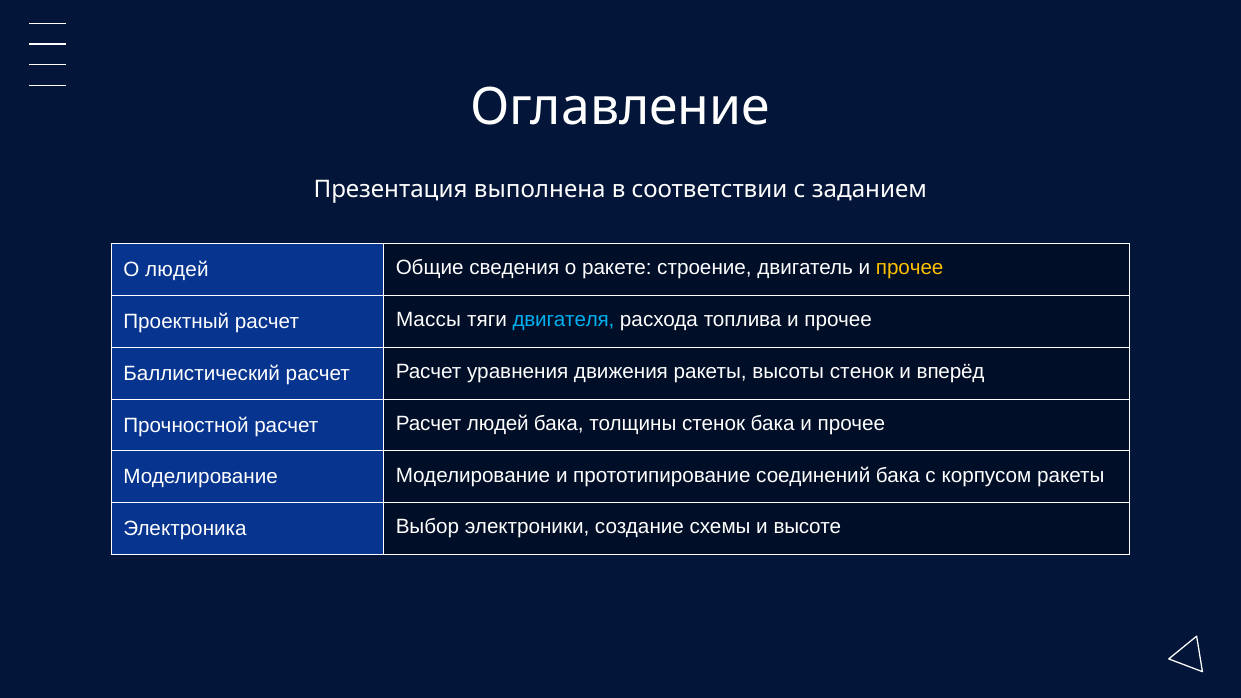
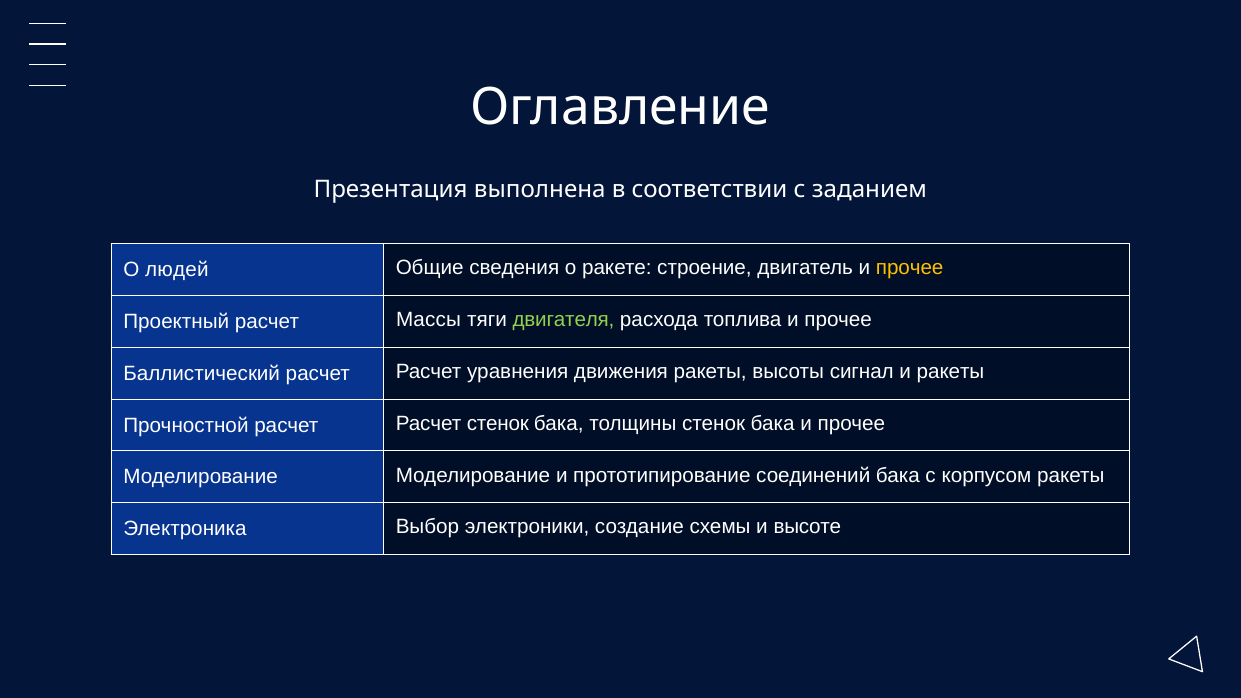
двигателя colour: light blue -> light green
высоты стенок: стенок -> сигнал
и вперёд: вперёд -> ракеты
Расчет людей: людей -> стенок
